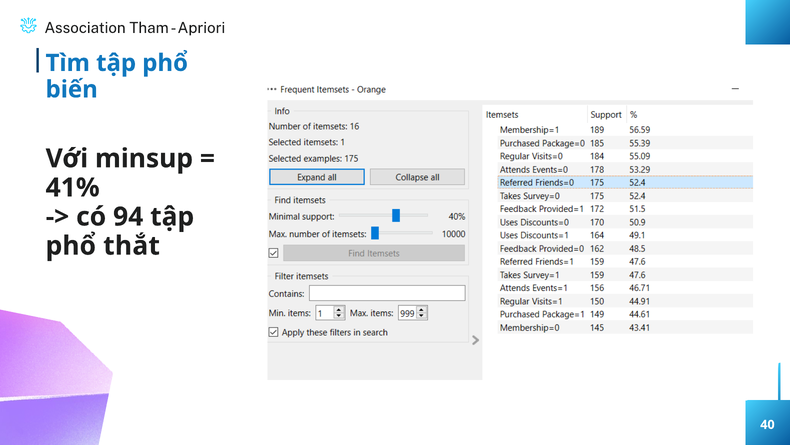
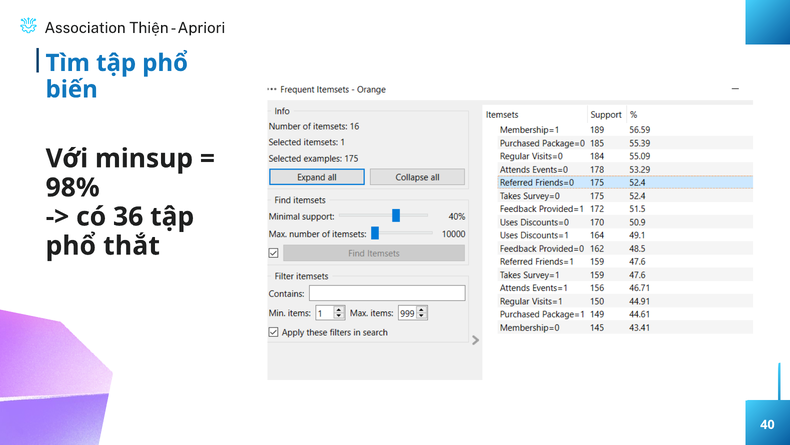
Tham: Tham -> Thiện
41%: 41% -> 98%
94: 94 -> 36
